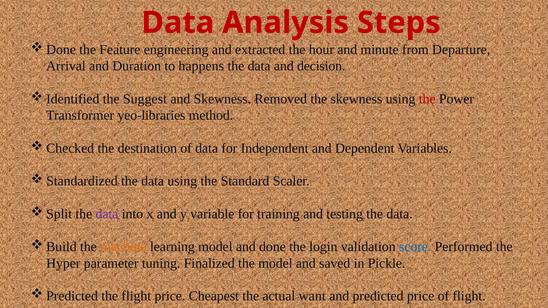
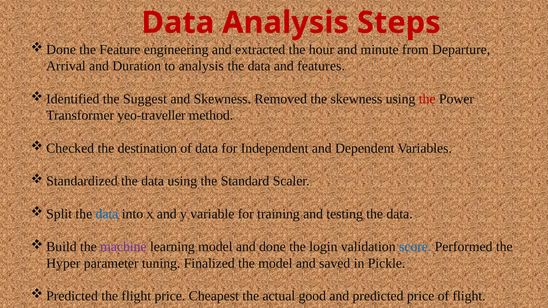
to happens: happens -> analysis
decision: decision -> features
yeo-libraries: yeo-libraries -> yeo-traveller
data at (107, 214) colour: purple -> blue
machine colour: orange -> purple
want: want -> good
